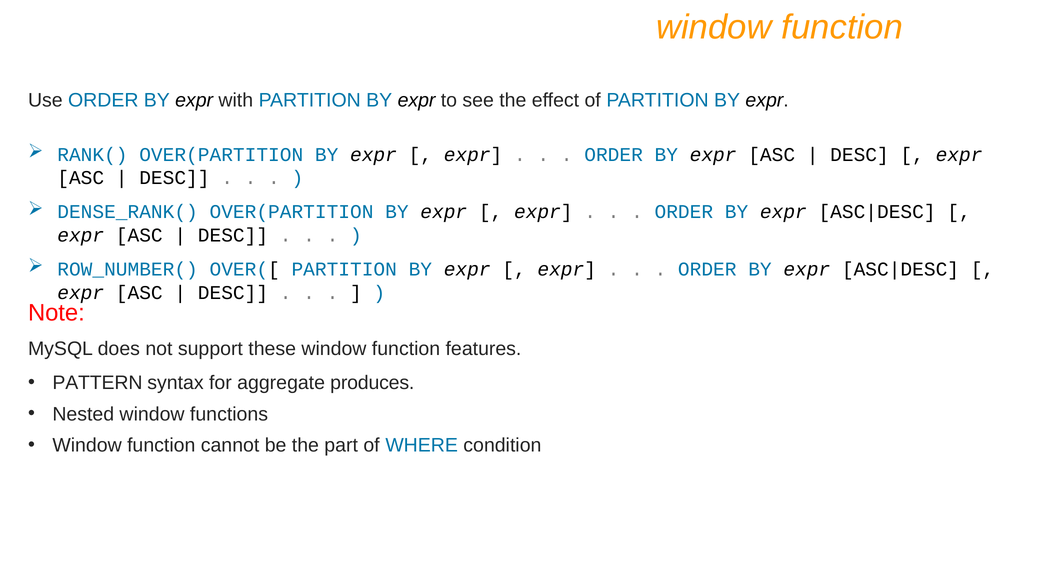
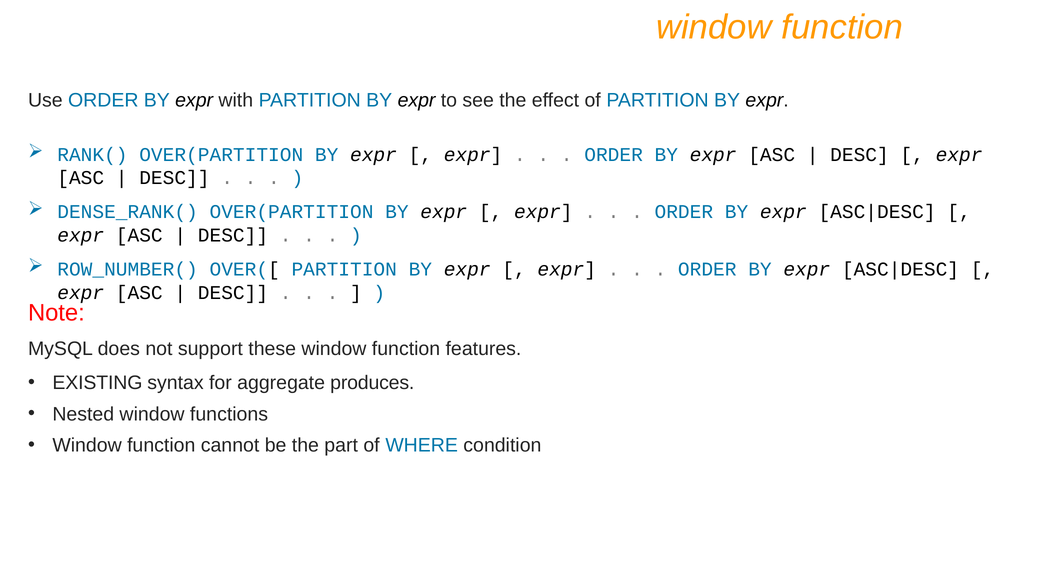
PATTERN: PATTERN -> EXISTING
